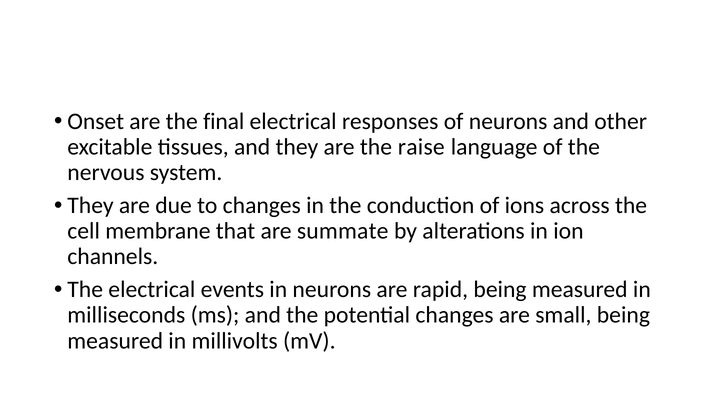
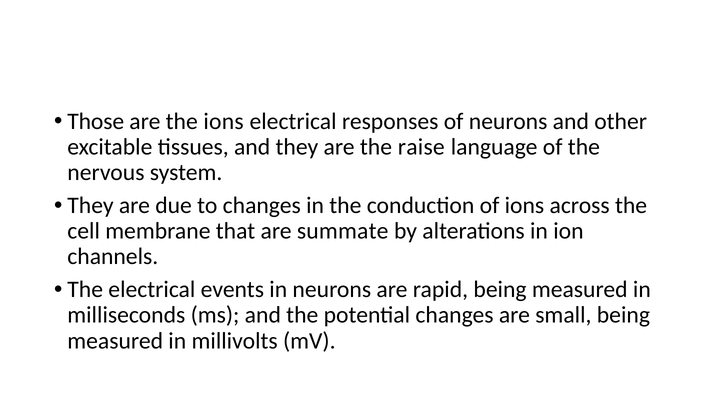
Onset: Onset -> Those
the final: final -> ions
